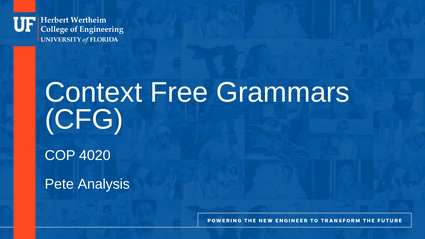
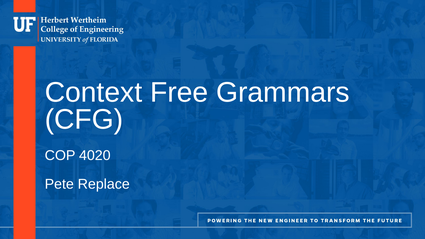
Analysis: Analysis -> Replace
